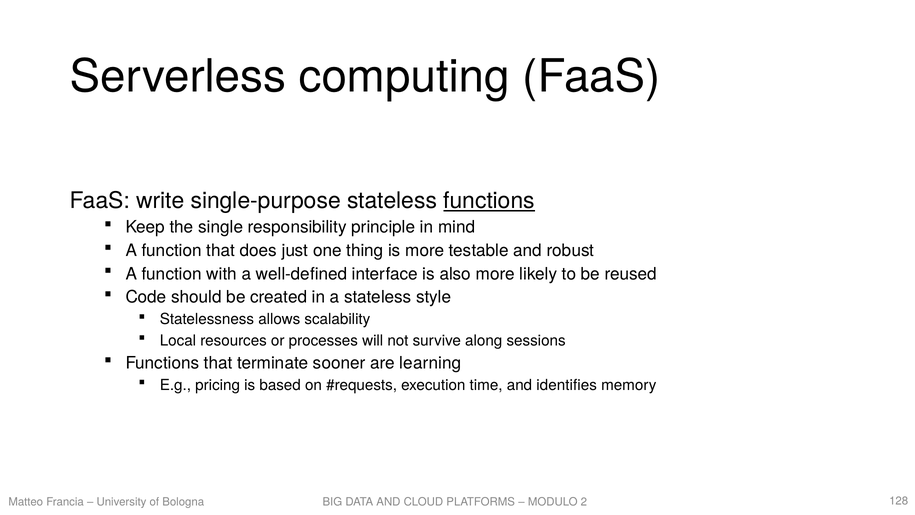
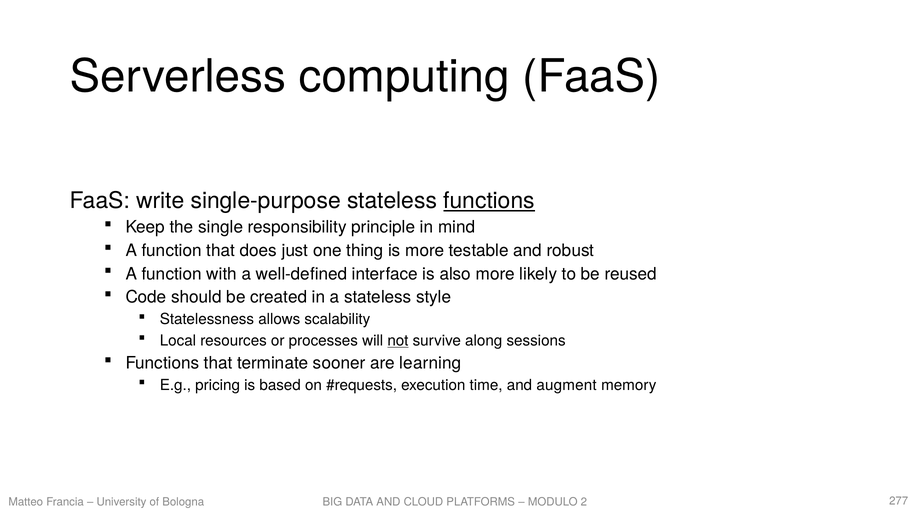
not underline: none -> present
identifies: identifies -> augment
128: 128 -> 277
